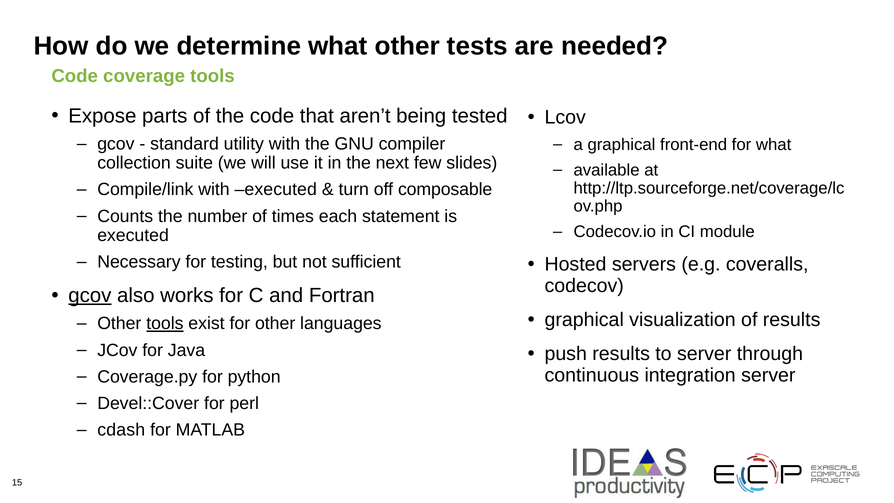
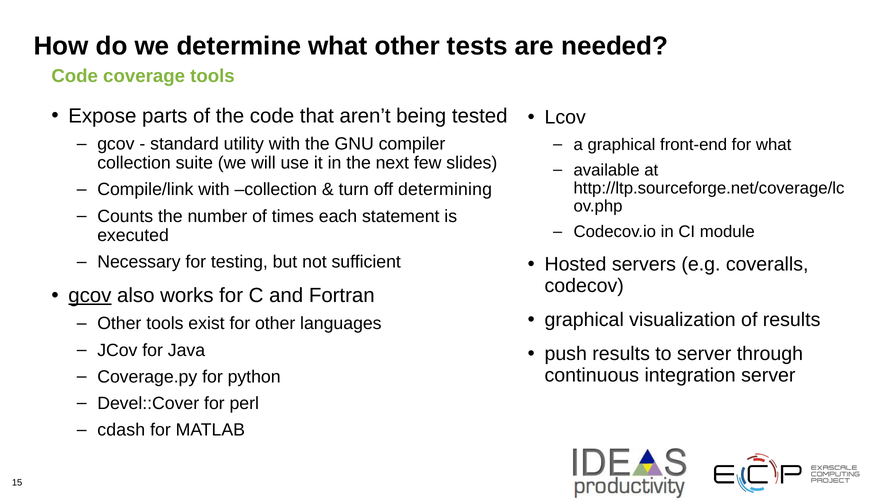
with executed: executed -> collection
composable: composable -> determining
tools at (165, 324) underline: present -> none
